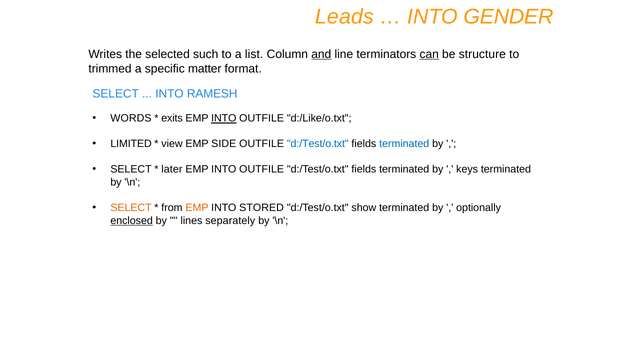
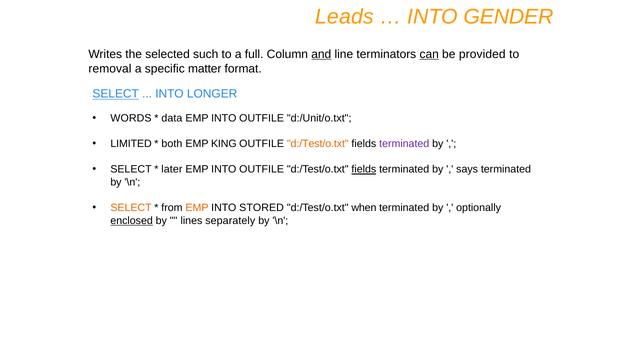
list: list -> full
structure: structure -> provided
trimmed: trimmed -> removal
SELECT at (116, 94) underline: none -> present
RAMESH: RAMESH -> LONGER
exits: exits -> data
INTO at (224, 118) underline: present -> none
d:/Like/o.txt: d:/Like/o.txt -> d:/Unit/o.txt
view: view -> both
SIDE: SIDE -> KING
d:/Test/o.txt at (318, 144) colour: blue -> orange
terminated at (404, 144) colour: blue -> purple
fields at (364, 169) underline: none -> present
keys: keys -> says
show: show -> when
